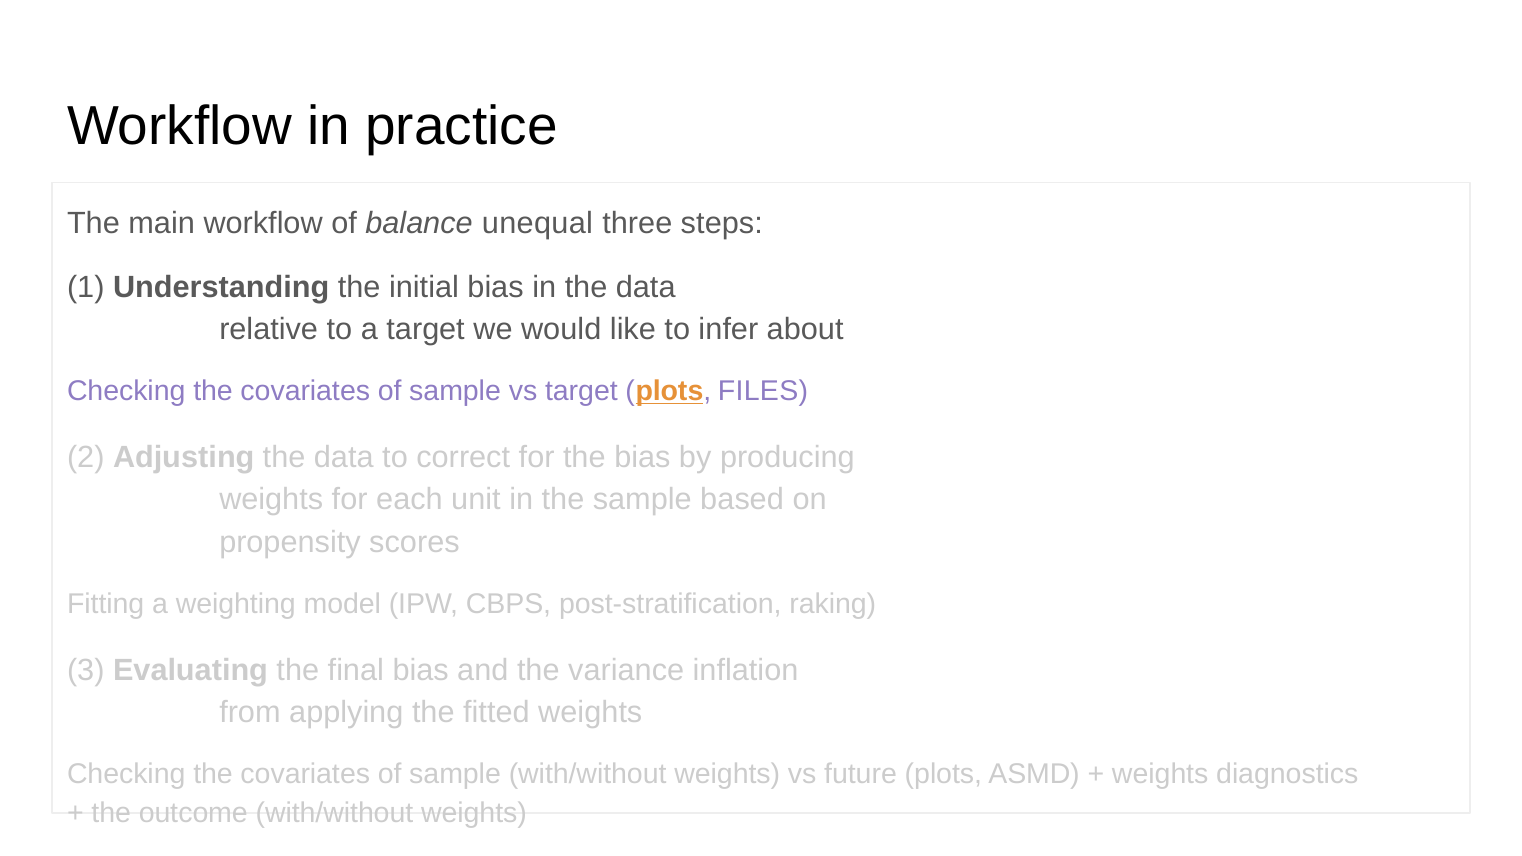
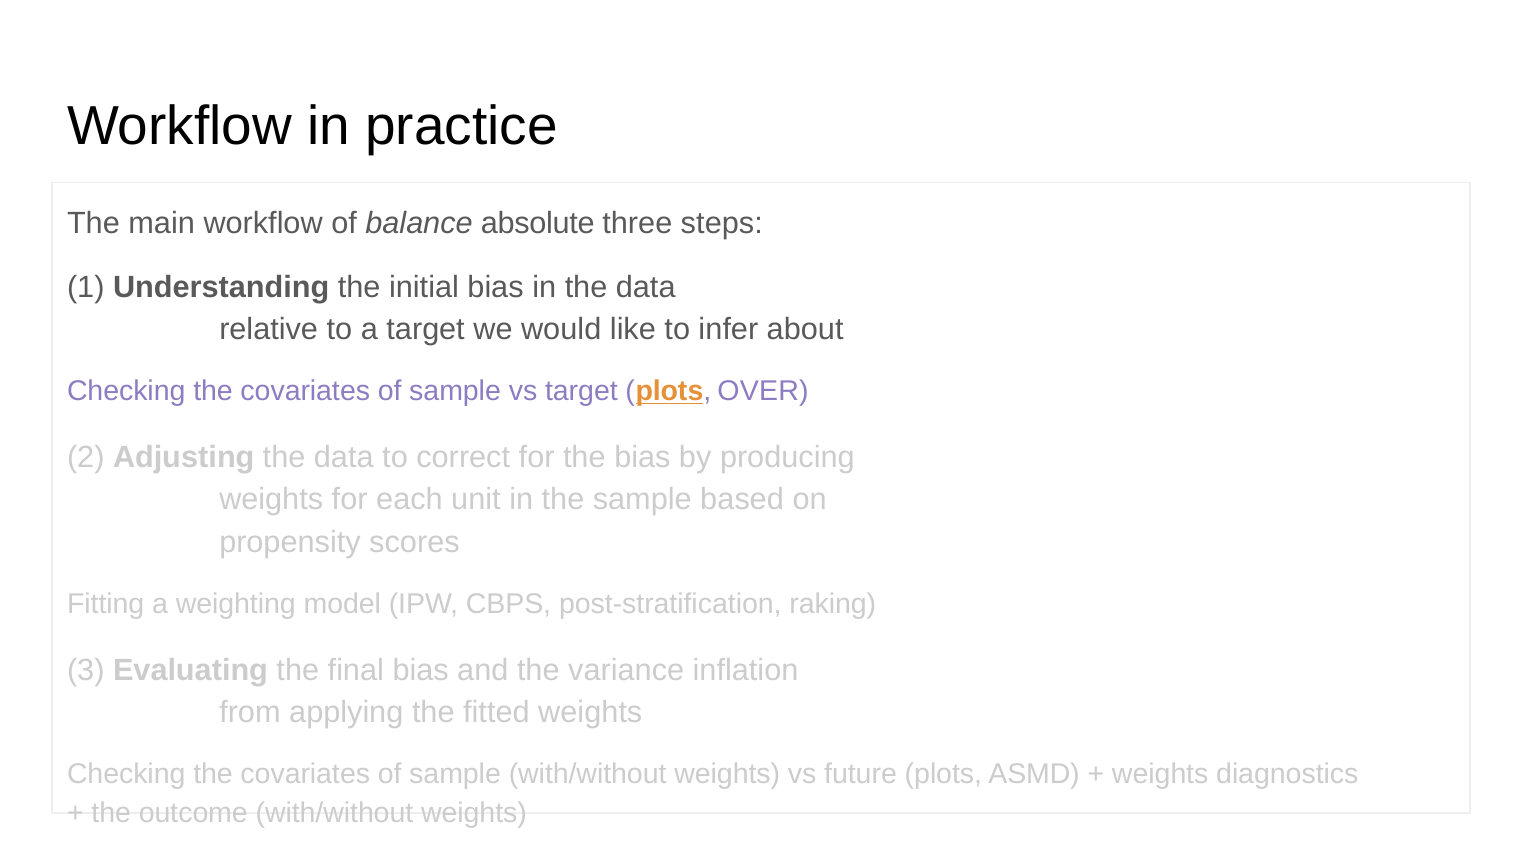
unequal: unequal -> absolute
FILES: FILES -> OVER
